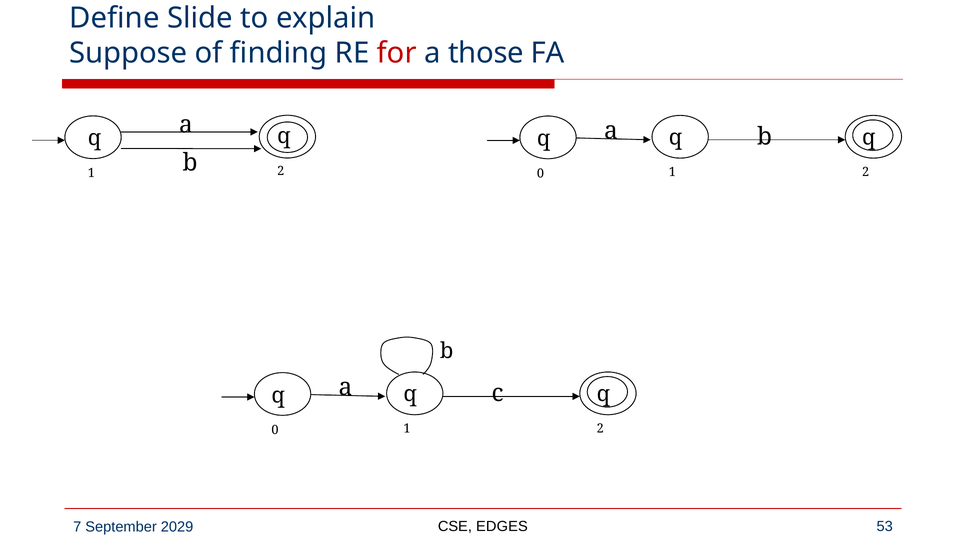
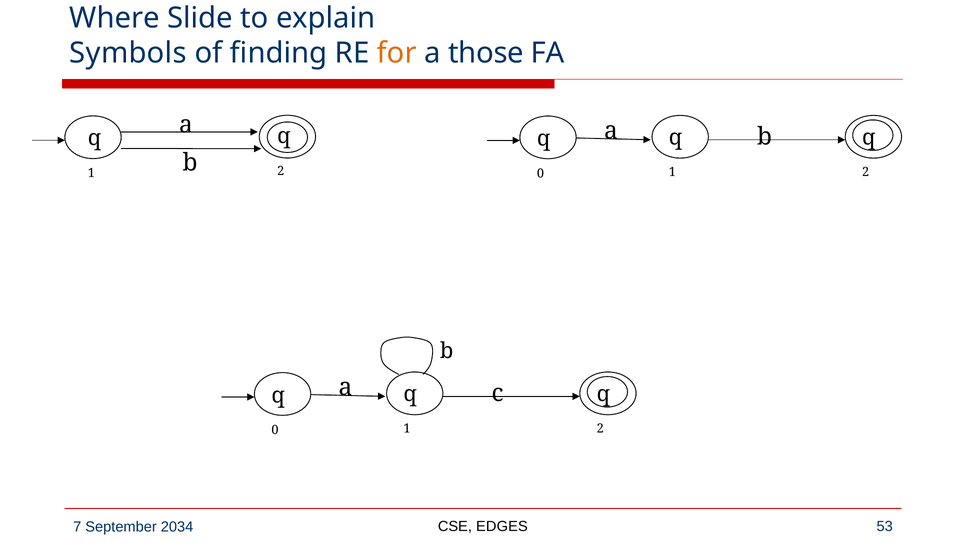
Define: Define -> Where
Suppose: Suppose -> Symbols
for colour: red -> orange
2029: 2029 -> 2034
